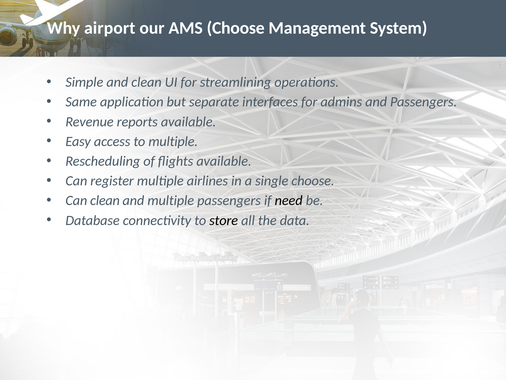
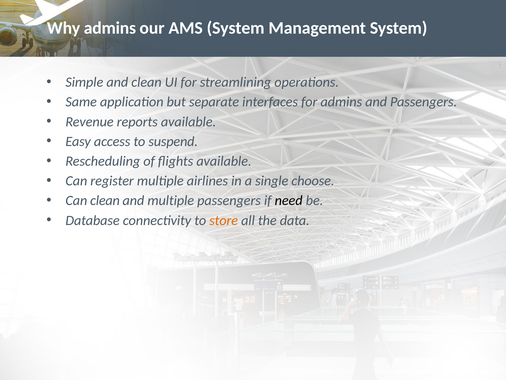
Why airport: airport -> admins
AMS Choose: Choose -> System
to multiple: multiple -> suspend
store colour: black -> orange
